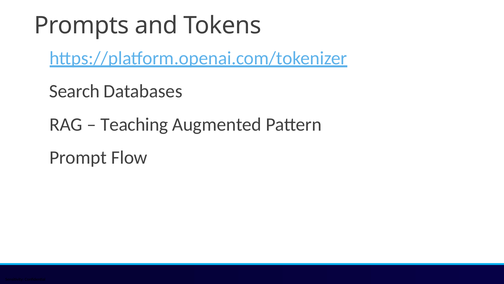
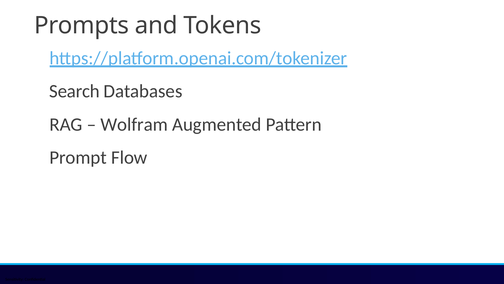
Teaching: Teaching -> Wolfram
